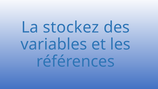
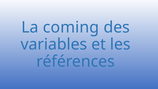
stockez: stockez -> coming
